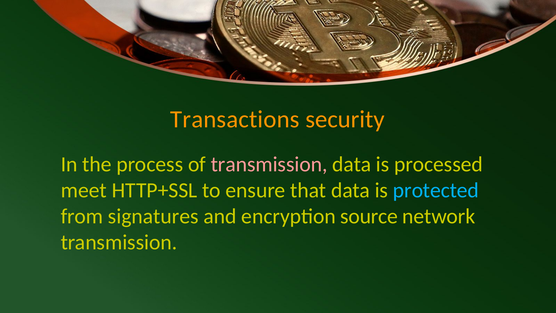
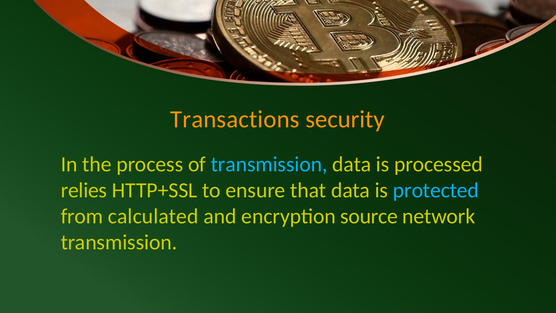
transmission at (269, 164) colour: pink -> light blue
meet: meet -> relies
signatures: signatures -> calculated
